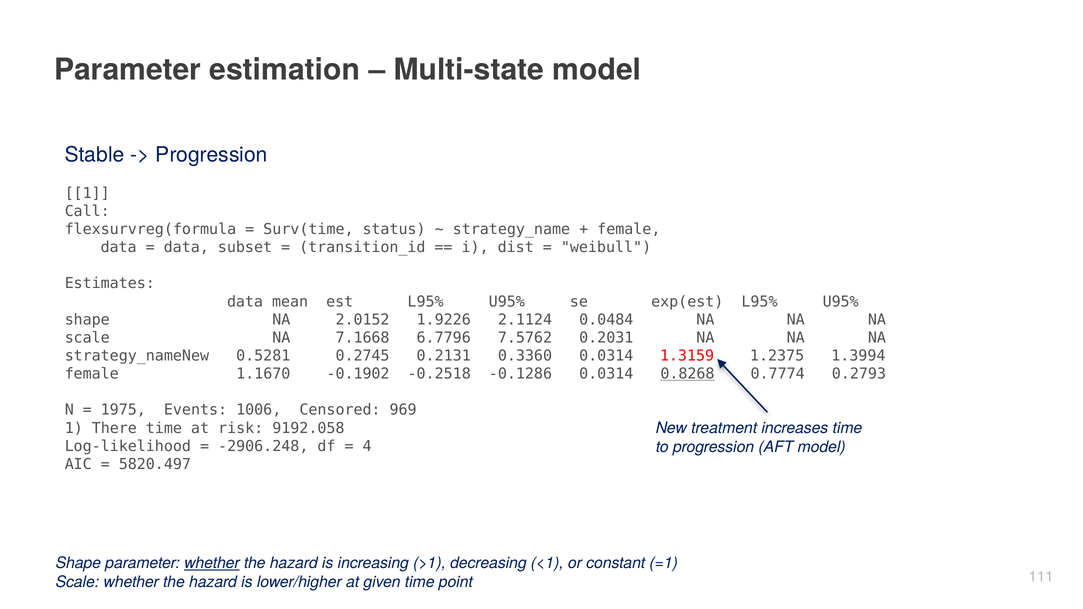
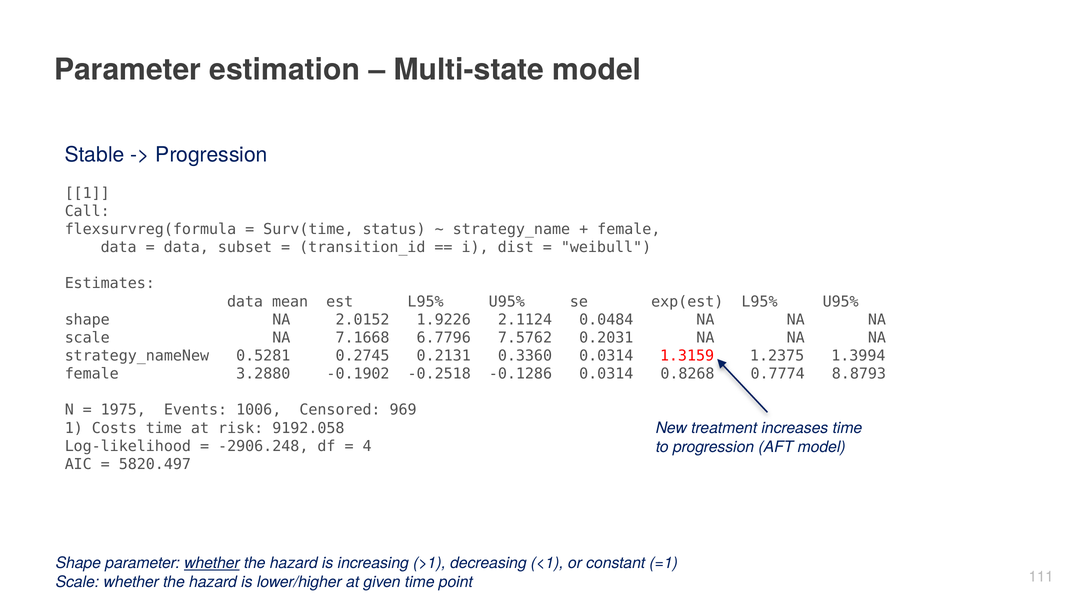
1.1670: 1.1670 -> 3.2880
0.8268 underline: present -> none
0.2793: 0.2793 -> 8.8793
There: There -> Costs
